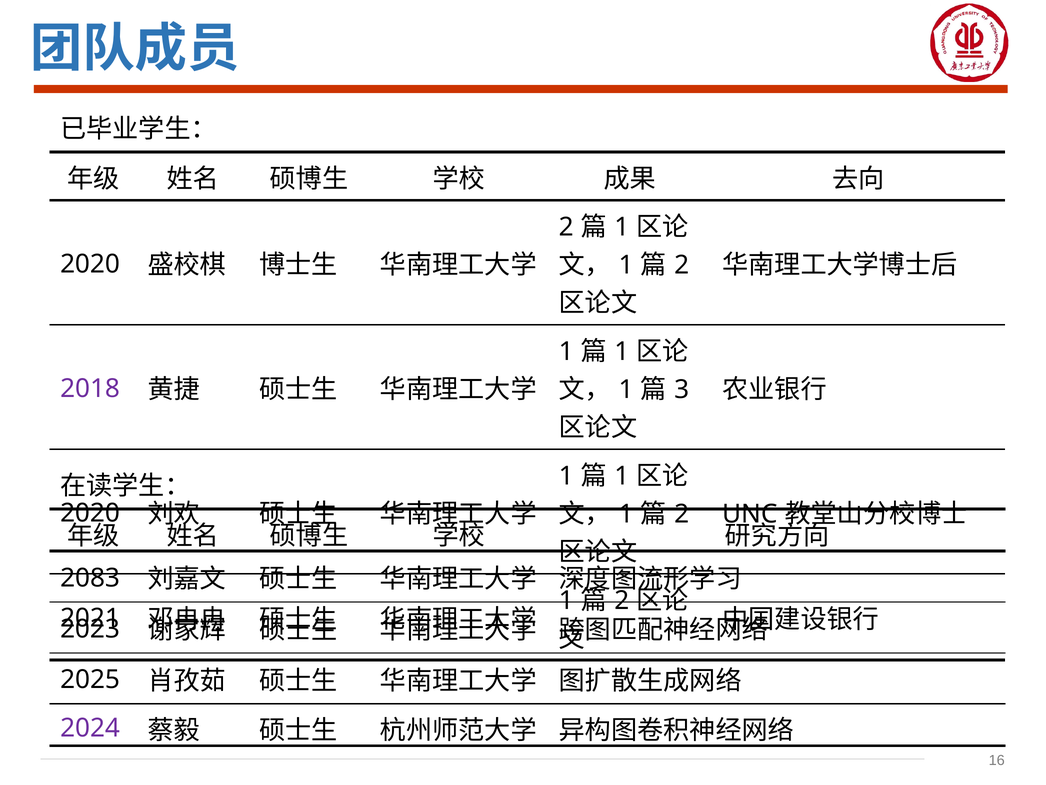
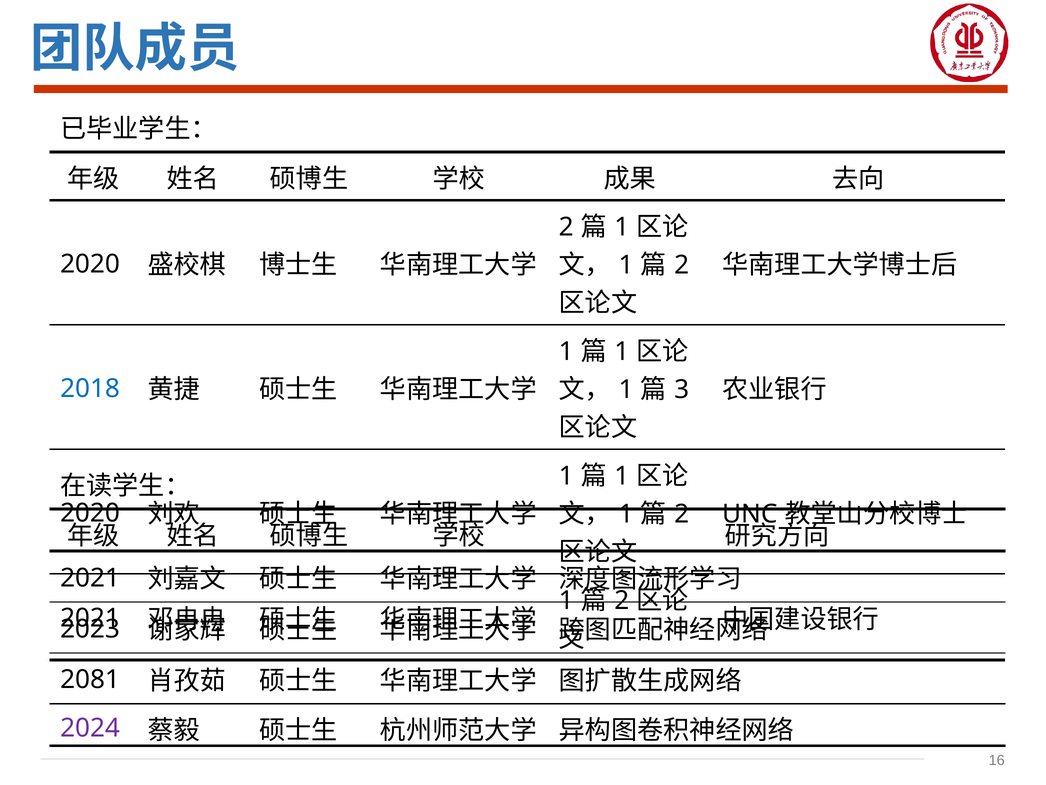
2018 colour: purple -> blue
2083 at (90, 578): 2083 -> 2021
2025: 2025 -> 2081
